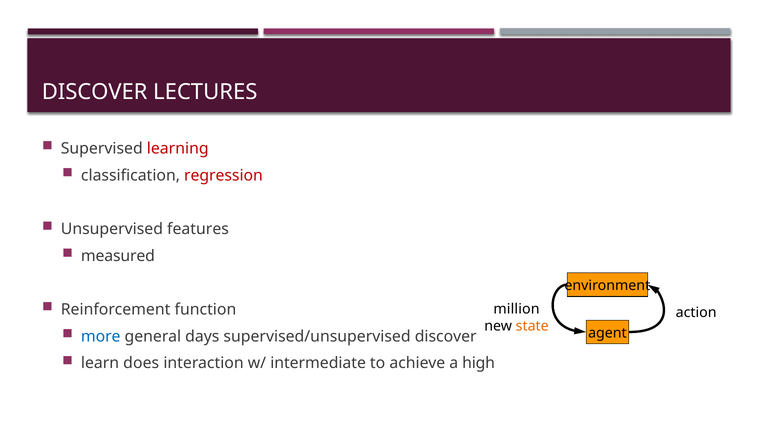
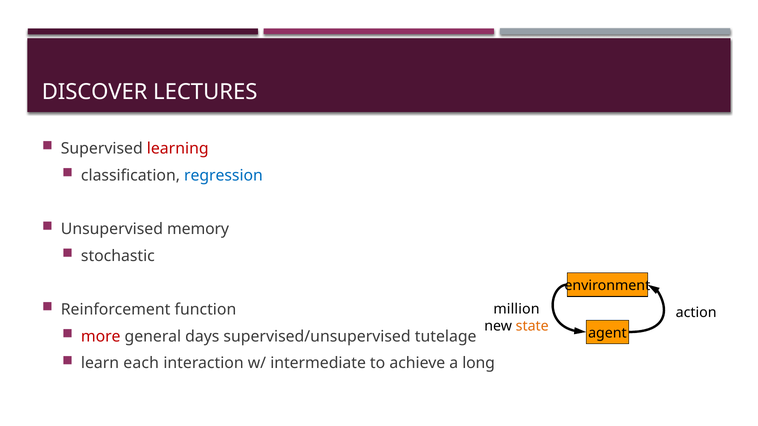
regression colour: red -> blue
features: features -> memory
measured: measured -> stochastic
more colour: blue -> red
supervised/unsupervised discover: discover -> tutelage
does: does -> each
high: high -> long
